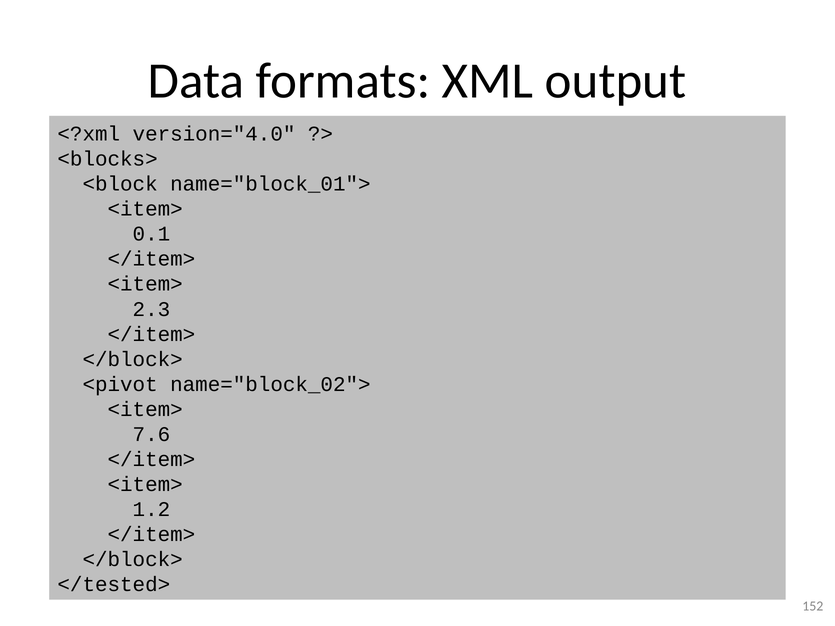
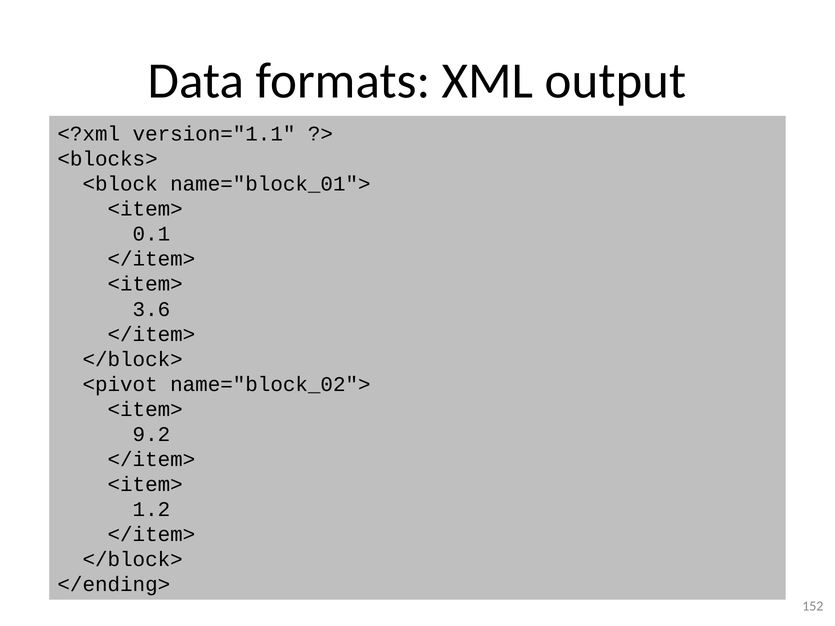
version="4.0: version="4.0 -> version="1.1
2.3: 2.3 -> 3.6
7.6: 7.6 -> 9.2
</tested>: </tested> -> </ending>
